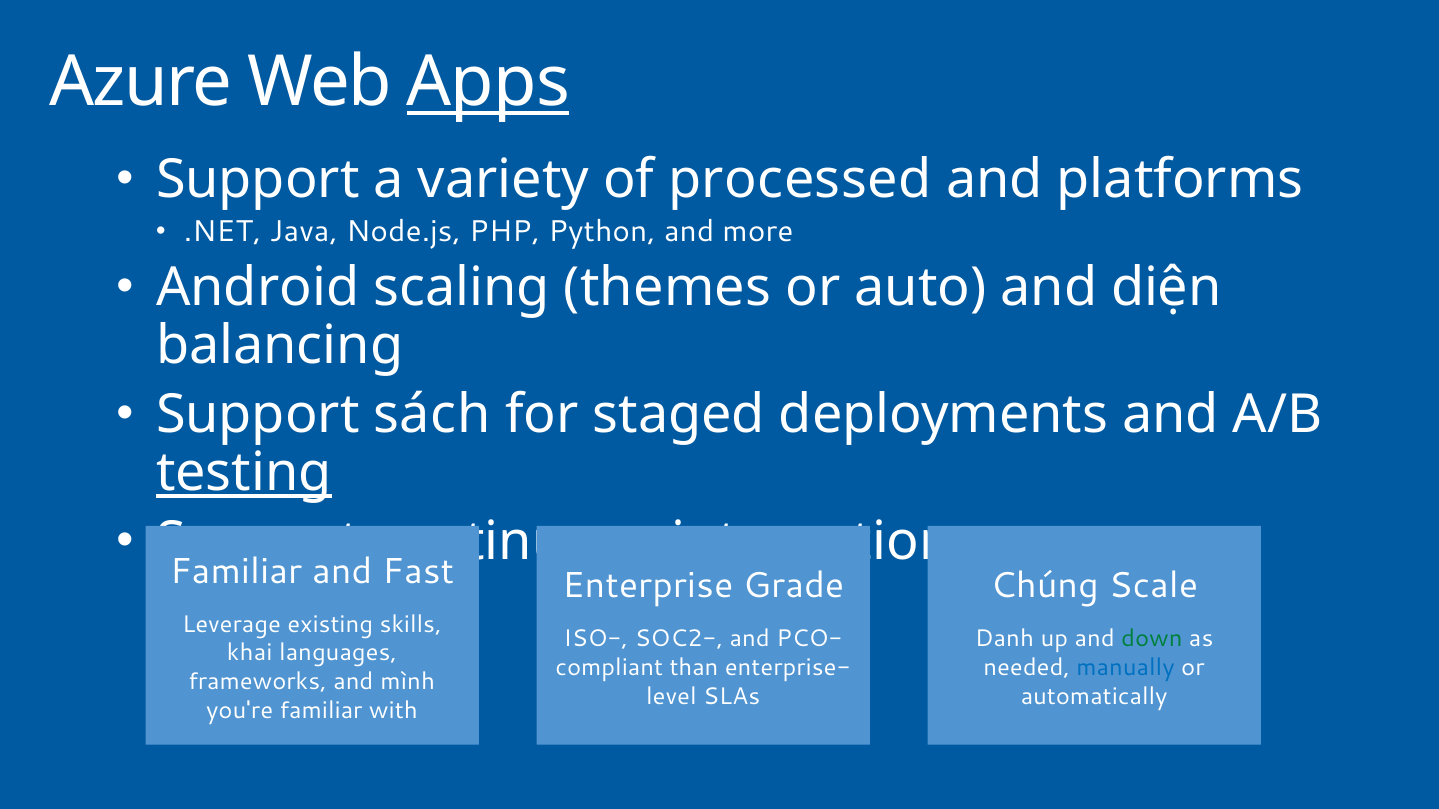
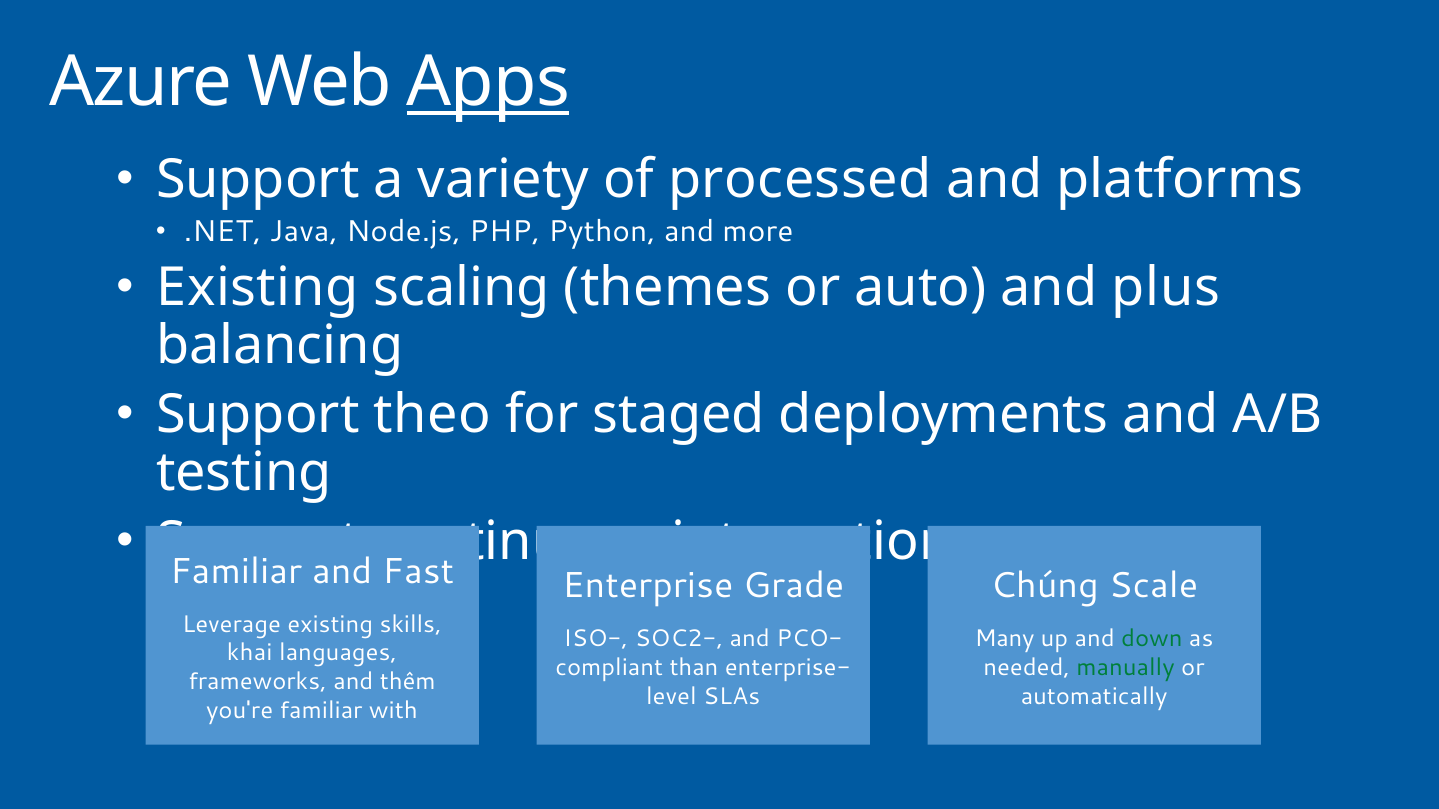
Android at (258, 287): Android -> Existing
diện: diện -> plus
sách: sách -> theo
testing underline: present -> none
Danh: Danh -> Many
manually colour: blue -> green
mình: mình -> thêm
